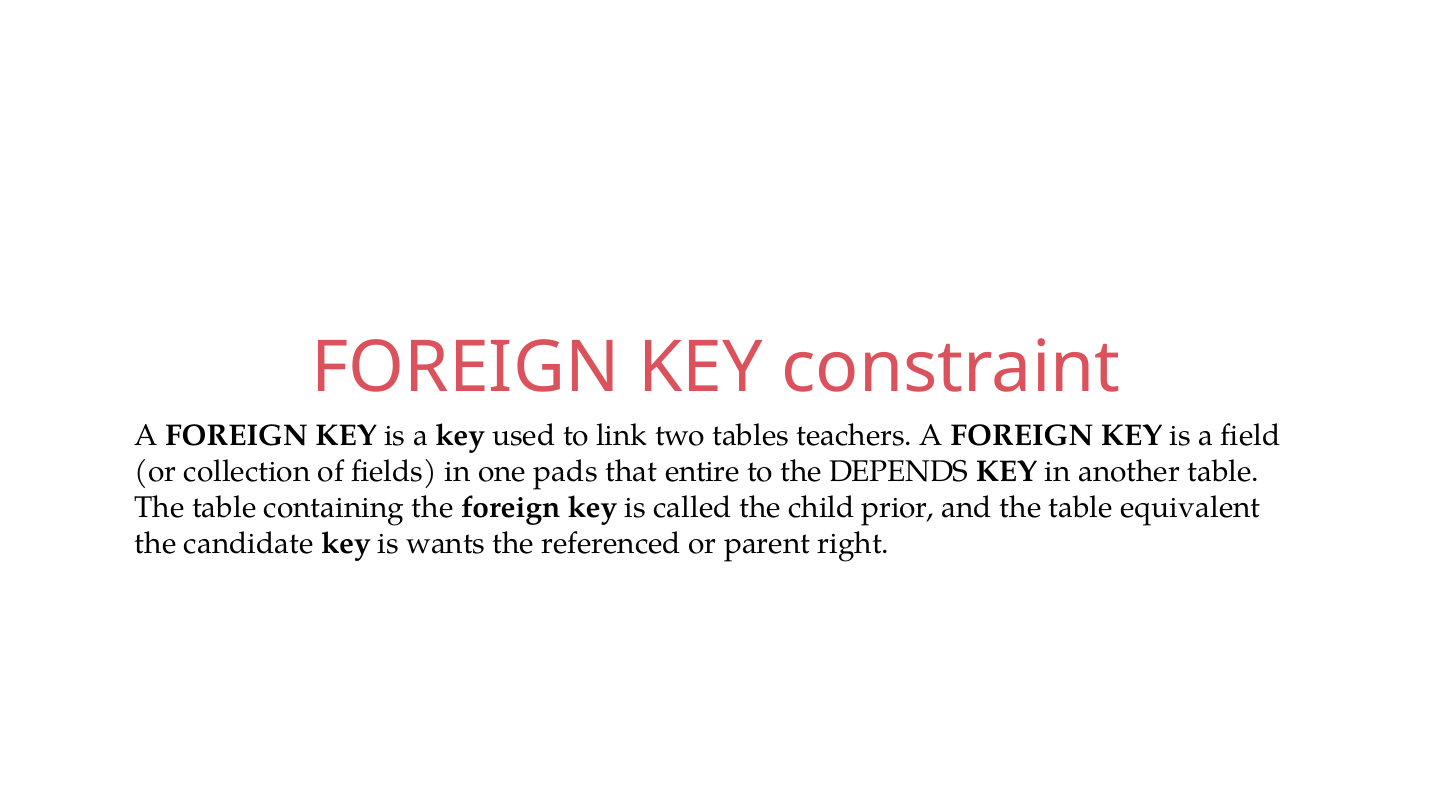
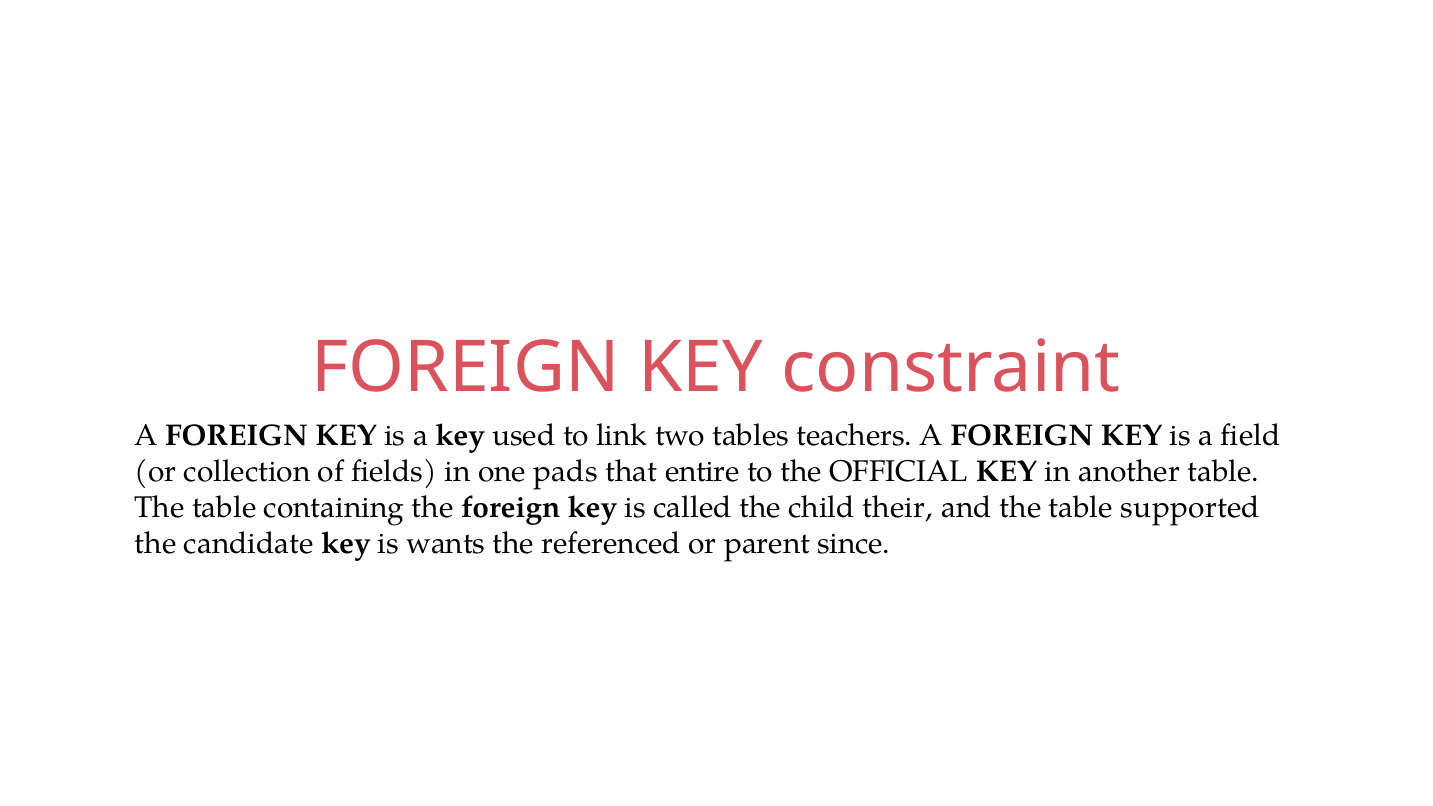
DEPENDS: DEPENDS -> OFFICIAL
prior: prior -> their
equivalent: equivalent -> supported
right: right -> since
